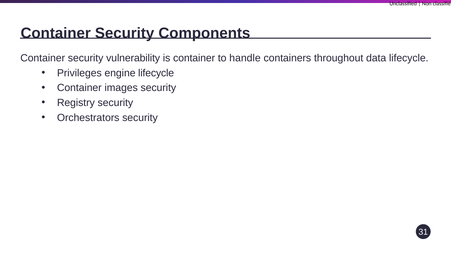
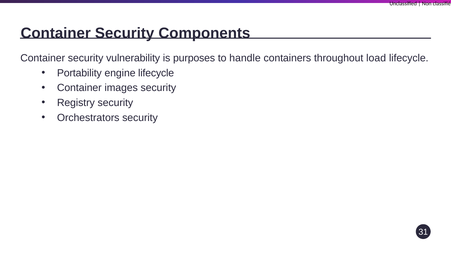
is container: container -> purposes
data: data -> load
Privileges: Privileges -> Portability
